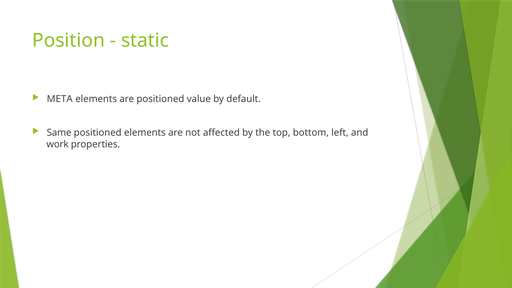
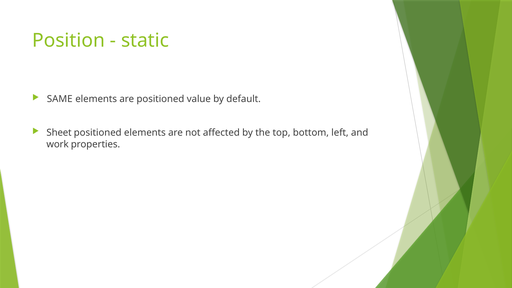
META: META -> SAME
Same: Same -> Sheet
